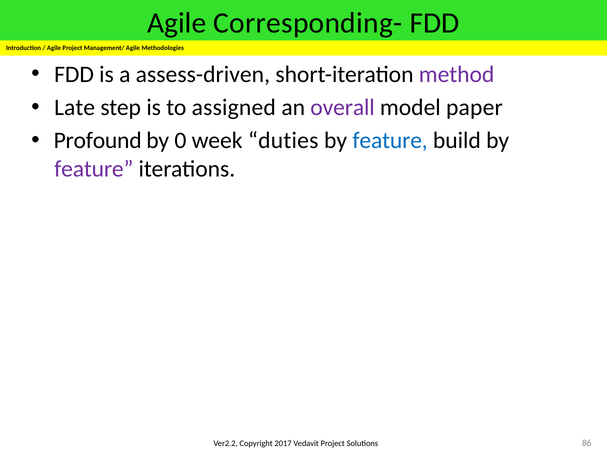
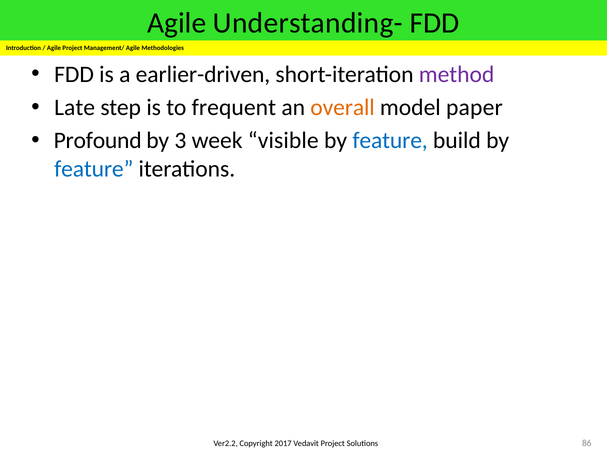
Corresponding-: Corresponding- -> Understanding-
assess-driven: assess-driven -> earlier-driven
assigned: assigned -> frequent
overall colour: purple -> orange
0: 0 -> 3
duties: duties -> visible
feature at (94, 169) colour: purple -> blue
